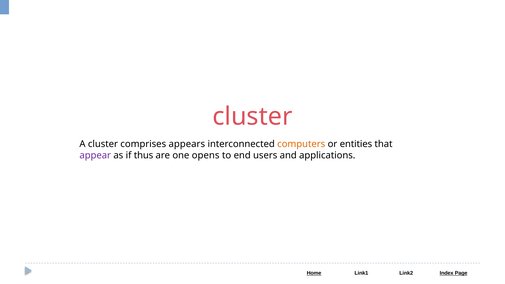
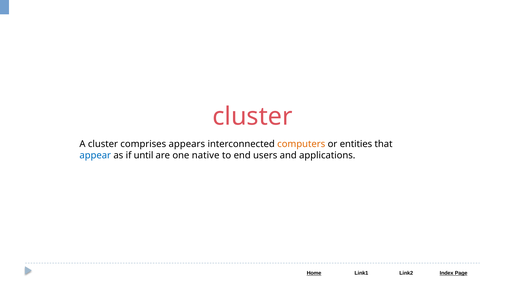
appear colour: purple -> blue
thus: thus -> until
opens: opens -> native
